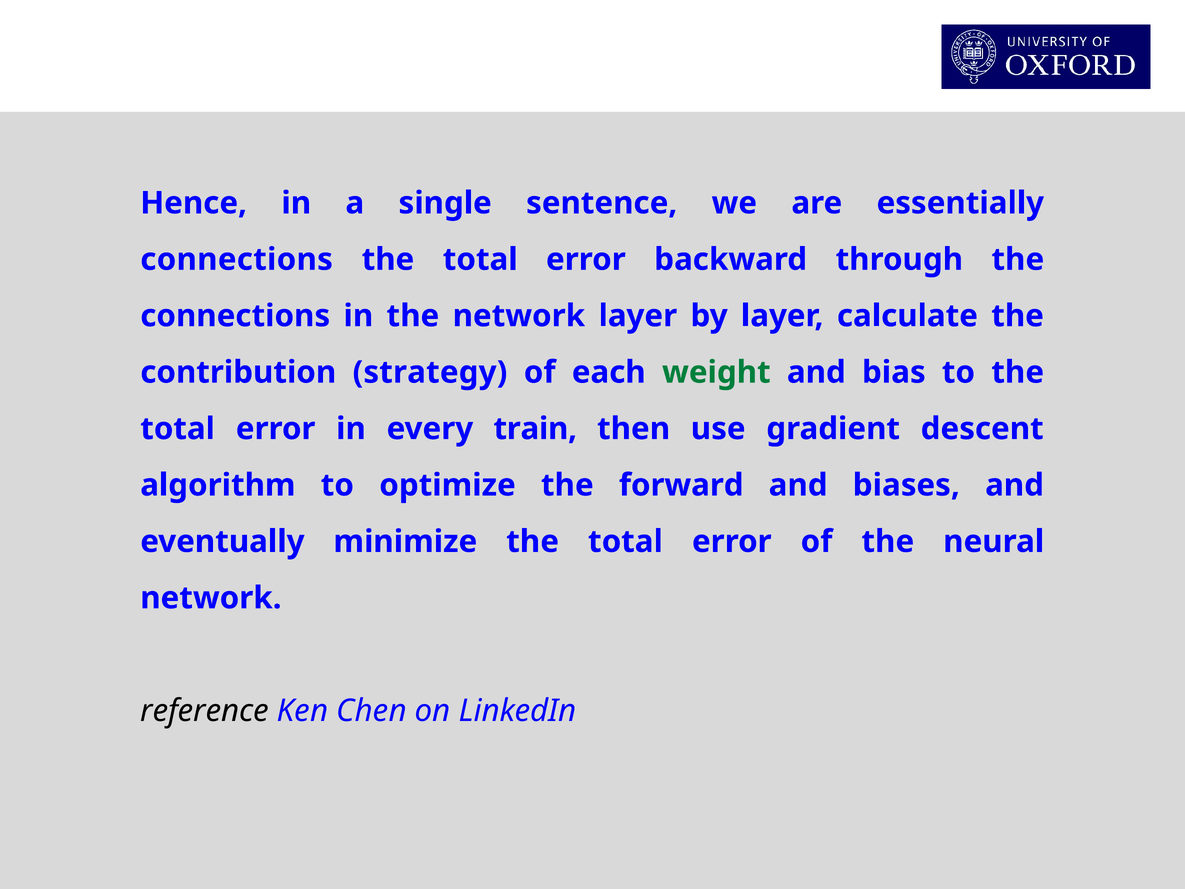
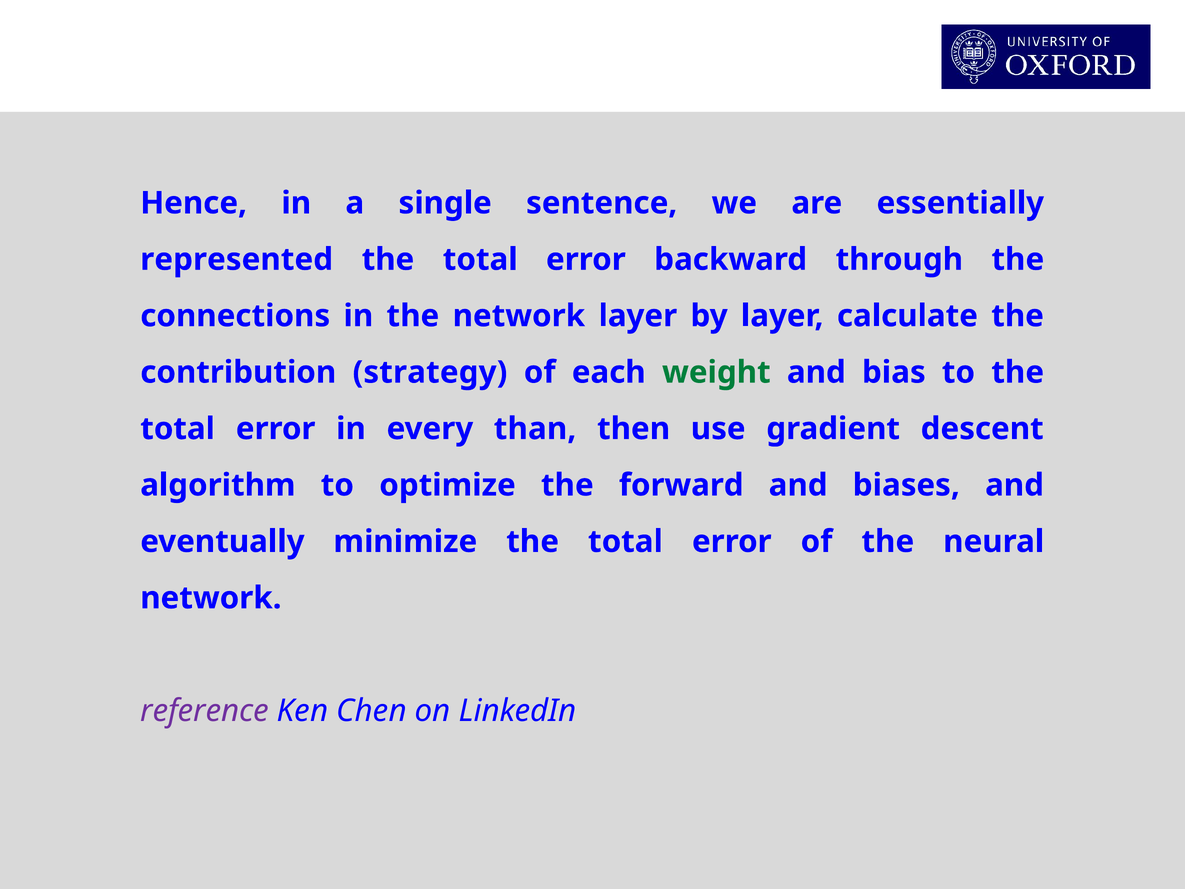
connections at (237, 260): connections -> represented
train: train -> than
reference colour: black -> purple
